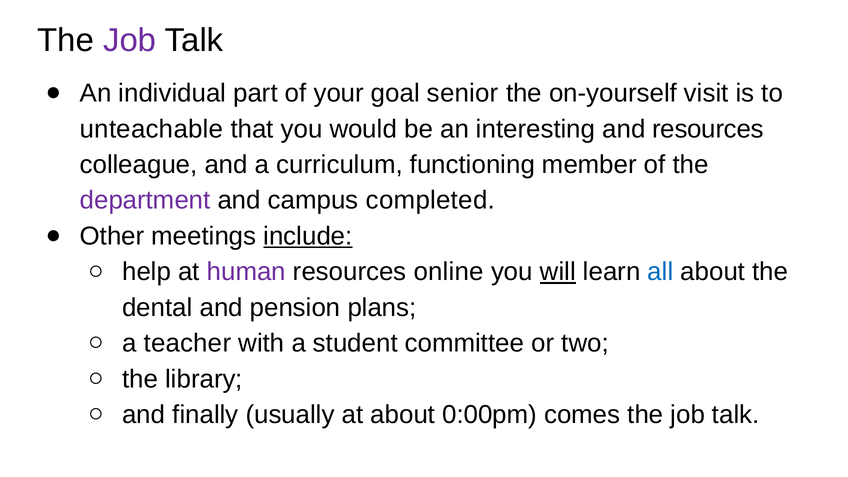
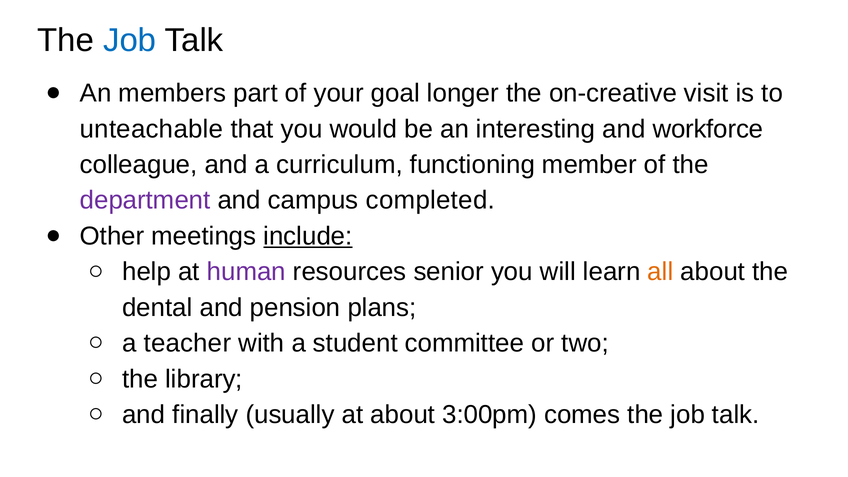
Job at (130, 40) colour: purple -> blue
individual: individual -> members
senior: senior -> longer
on-yourself: on-yourself -> on-creative
and resources: resources -> workforce
online: online -> senior
will underline: present -> none
all colour: blue -> orange
0:00pm: 0:00pm -> 3:00pm
